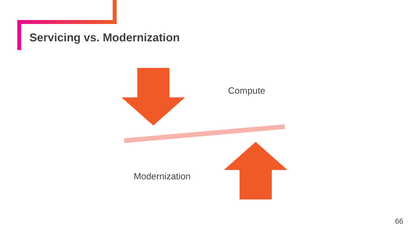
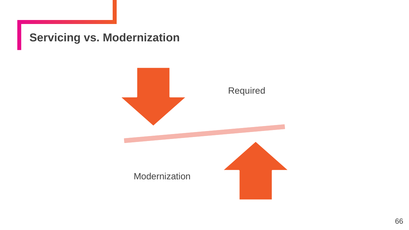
Compute: Compute -> Required
